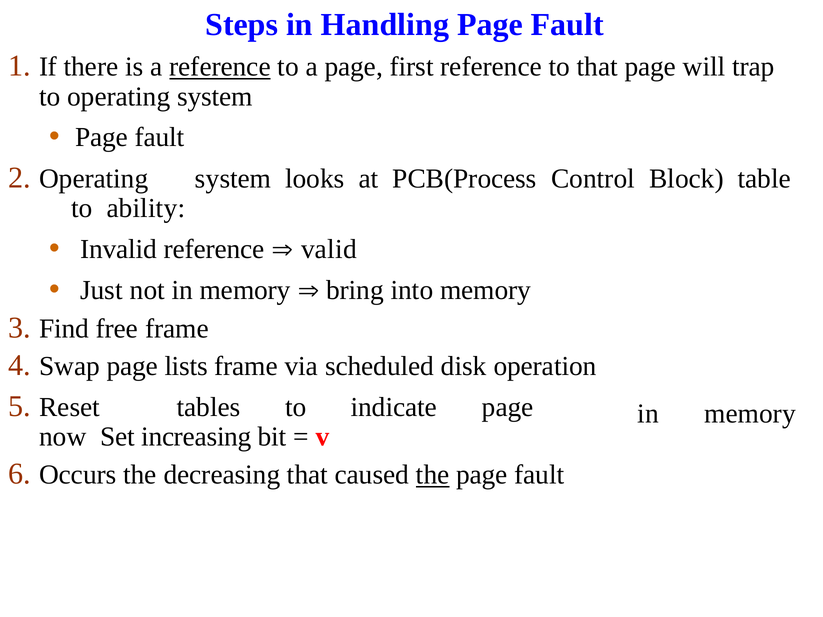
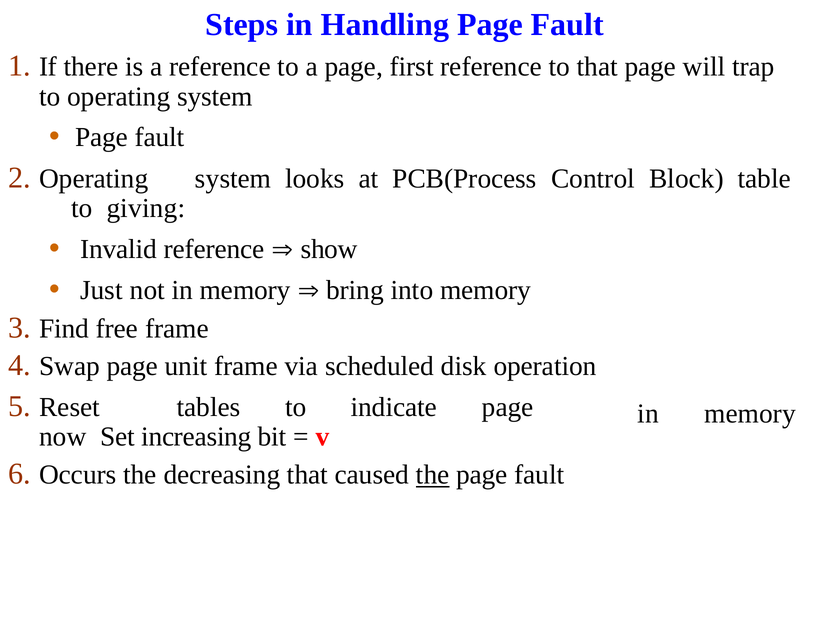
reference at (220, 67) underline: present -> none
ability: ability -> giving
valid: valid -> show
lists: lists -> unit
